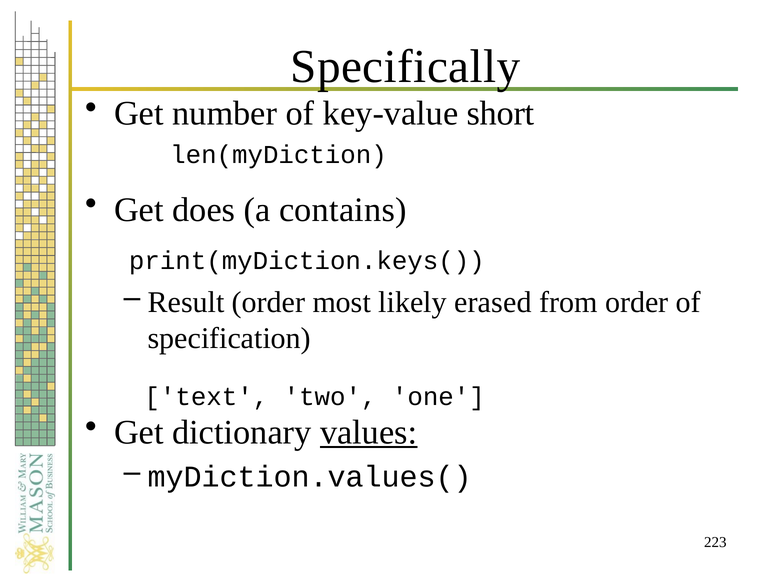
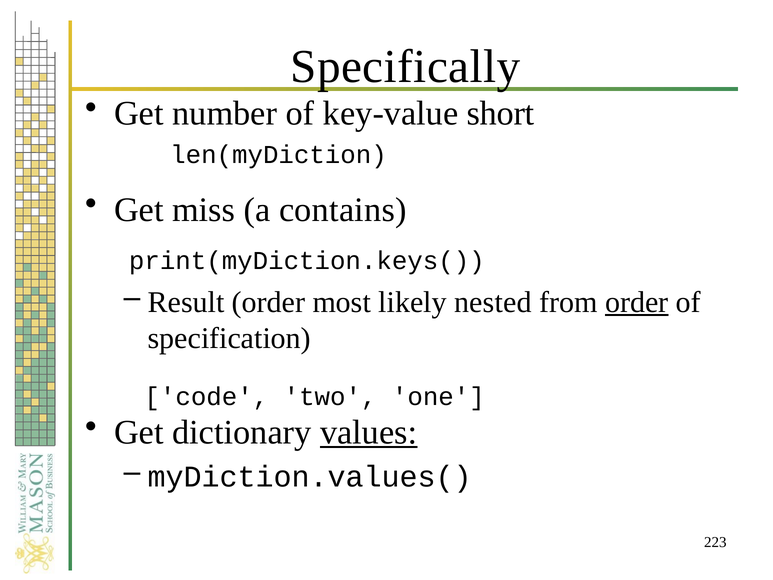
does: does -> miss
erased: erased -> nested
order at (637, 302) underline: none -> present
text: text -> code
